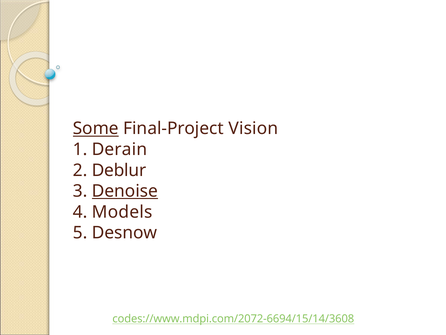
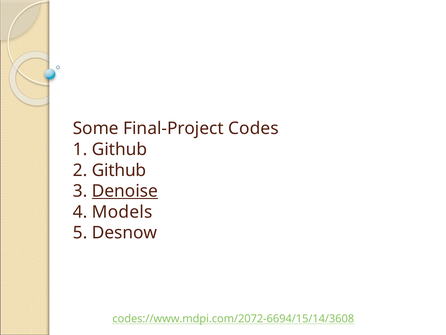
Some underline: present -> none
Vision: Vision -> Codes
1 Derain: Derain -> Github
2 Deblur: Deblur -> Github
